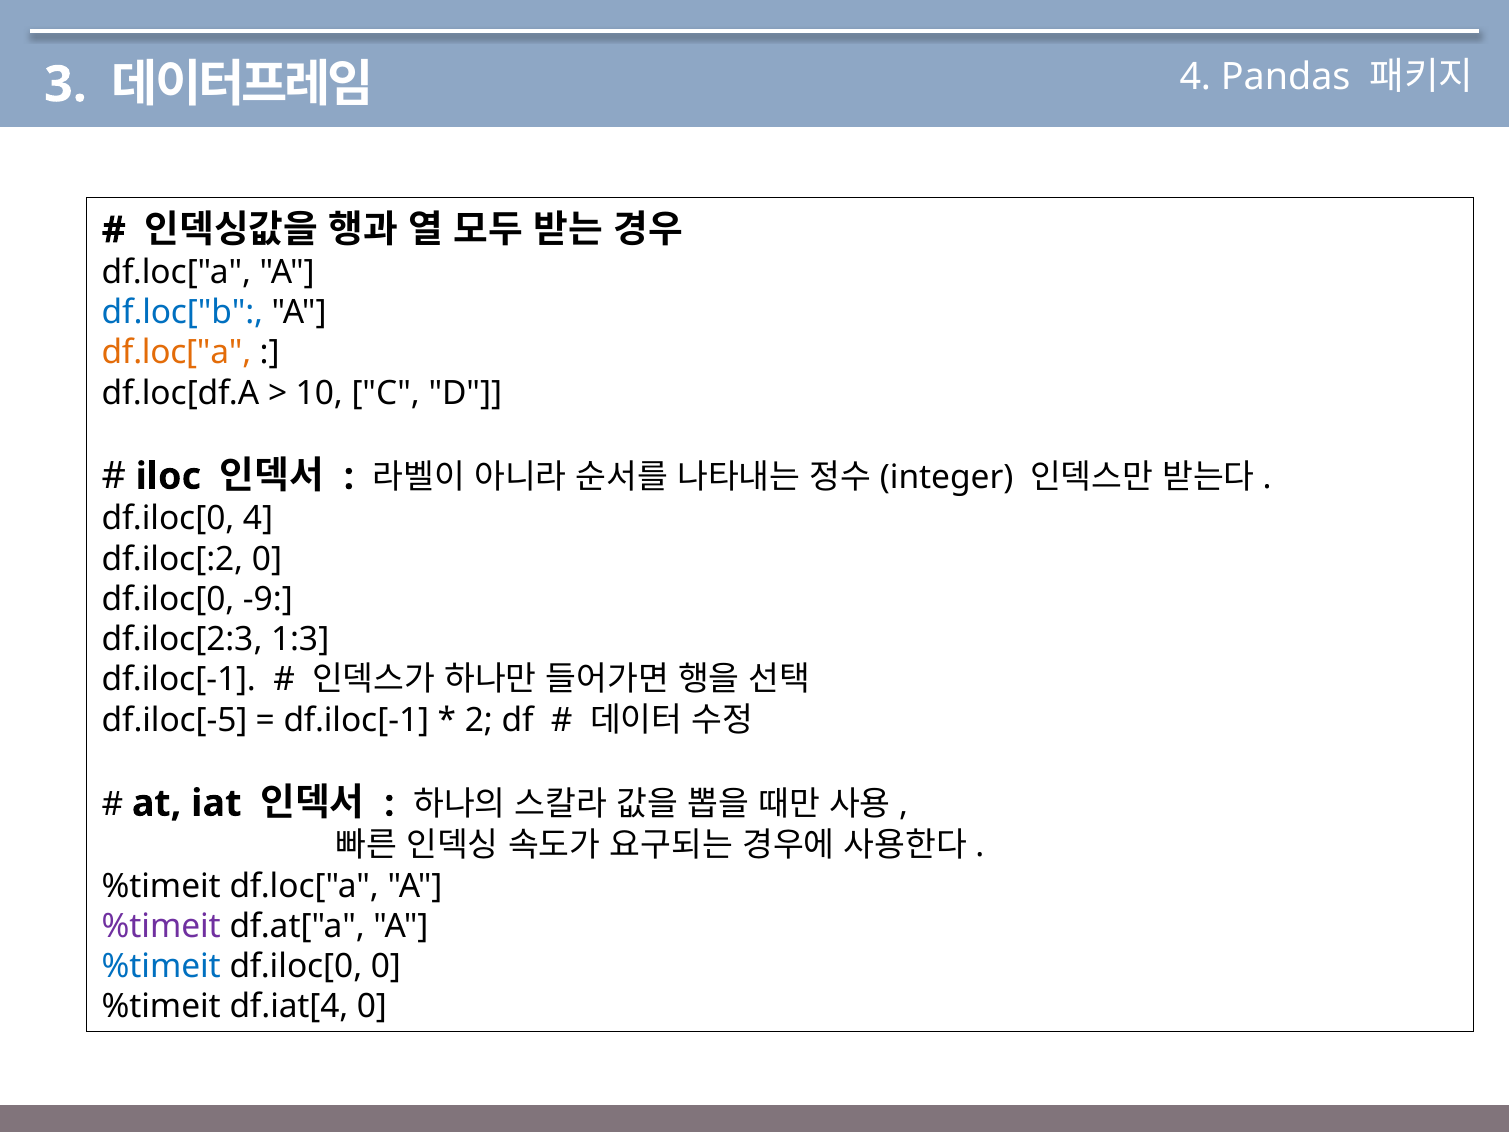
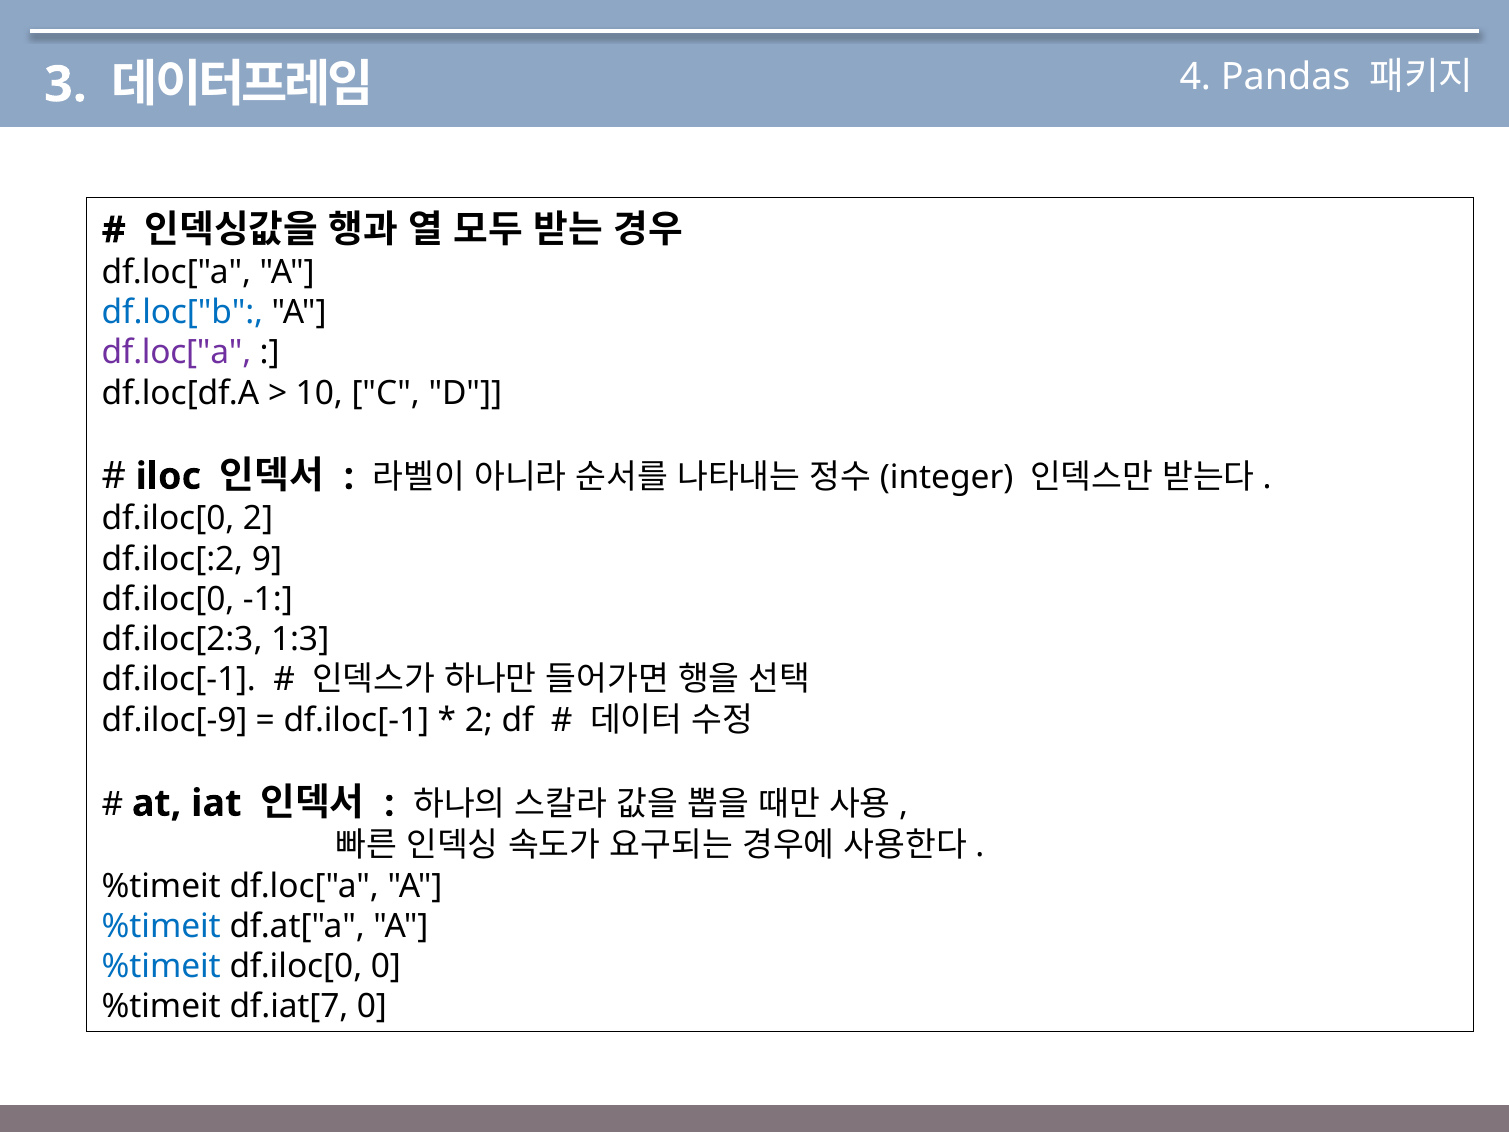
df.loc["a at (176, 353) colour: orange -> purple
df.iloc[0 4: 4 -> 2
df.iloc[:2 0: 0 -> 9
-9: -9 -> -1
df.iloc[-5: df.iloc[-5 -> df.iloc[-9
%timeit at (161, 926) colour: purple -> blue
df.iat[4: df.iat[4 -> df.iat[7
